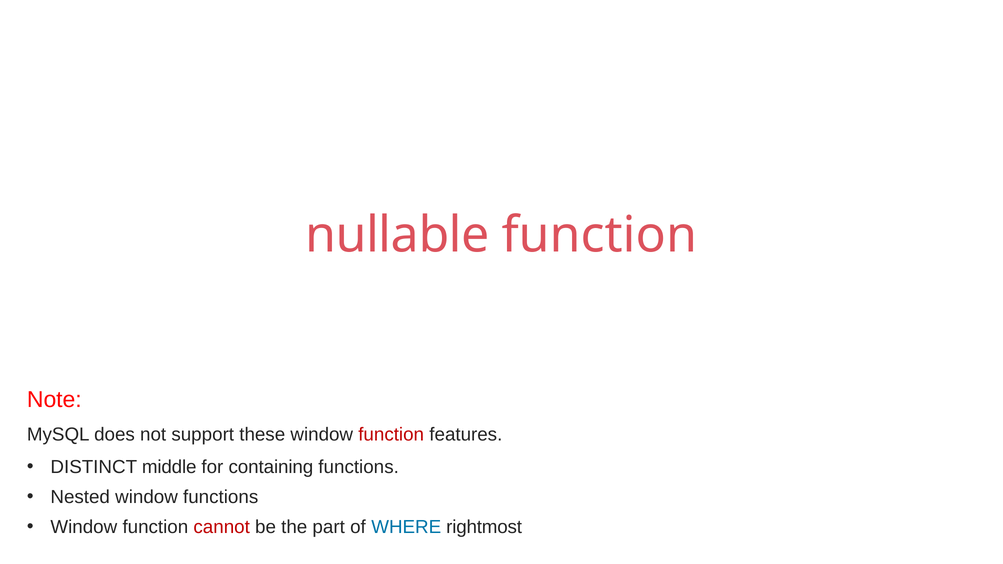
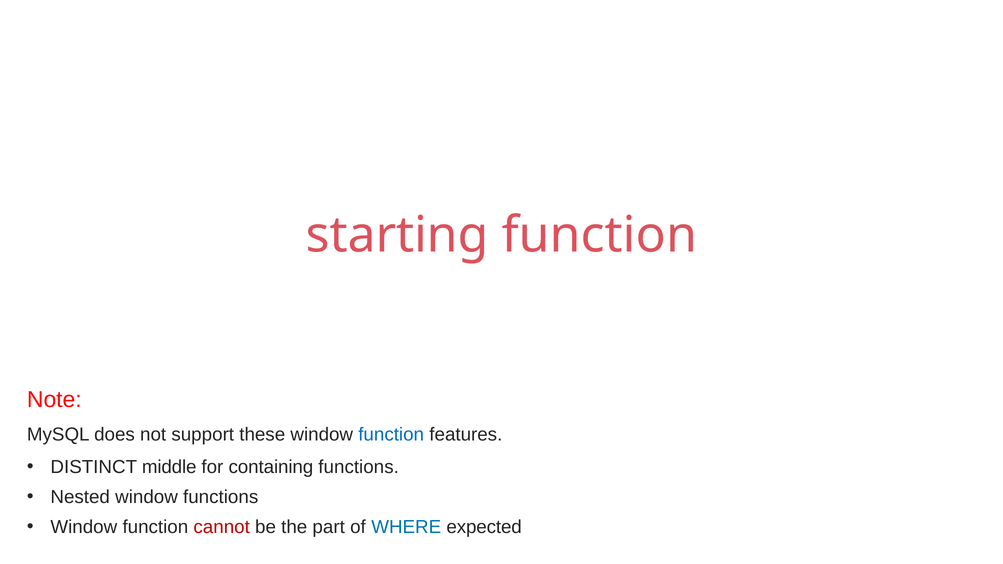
nullable: nullable -> starting
function at (391, 435) colour: red -> blue
rightmost: rightmost -> expected
